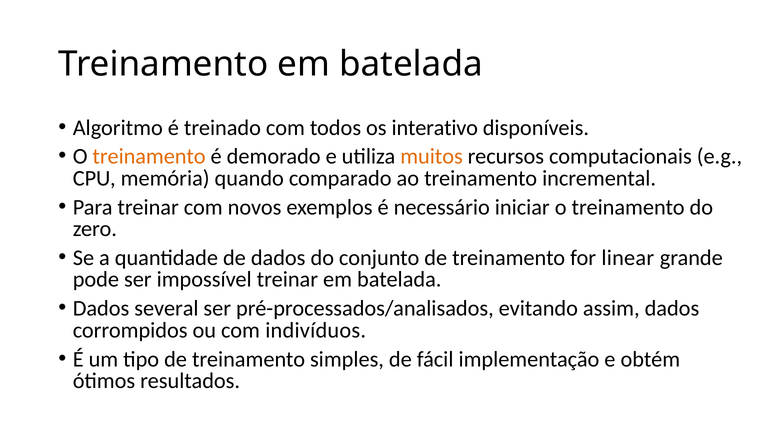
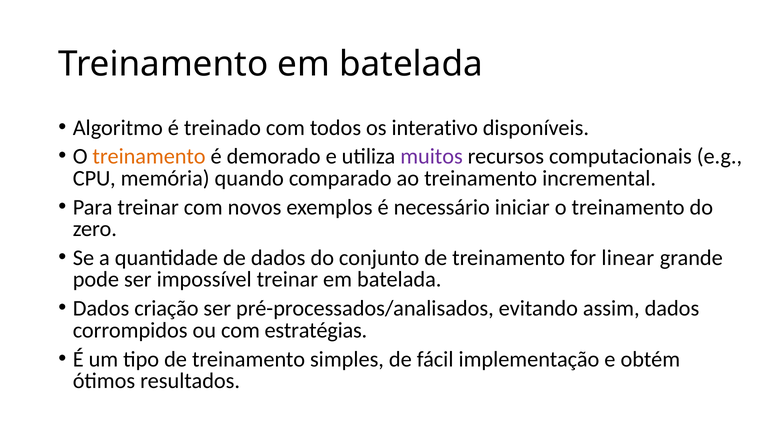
muitos colour: orange -> purple
several: several -> criação
indivíduos: indivíduos -> estratégias
